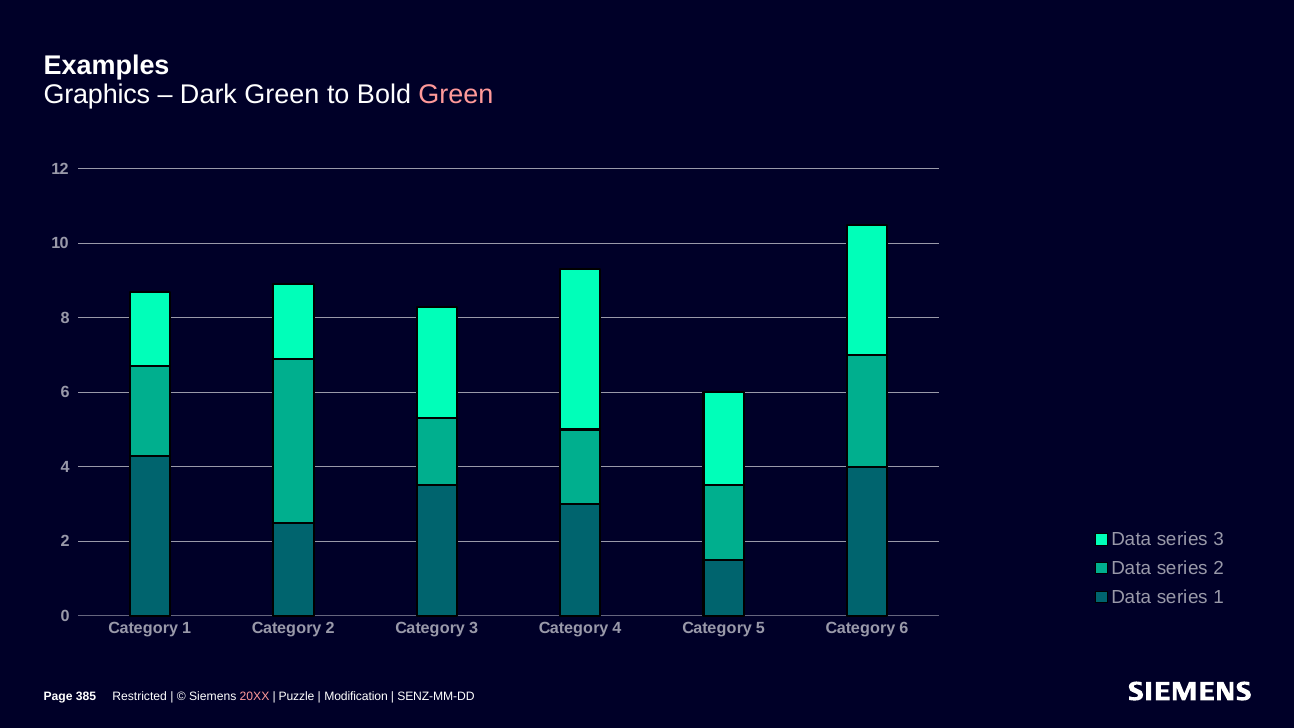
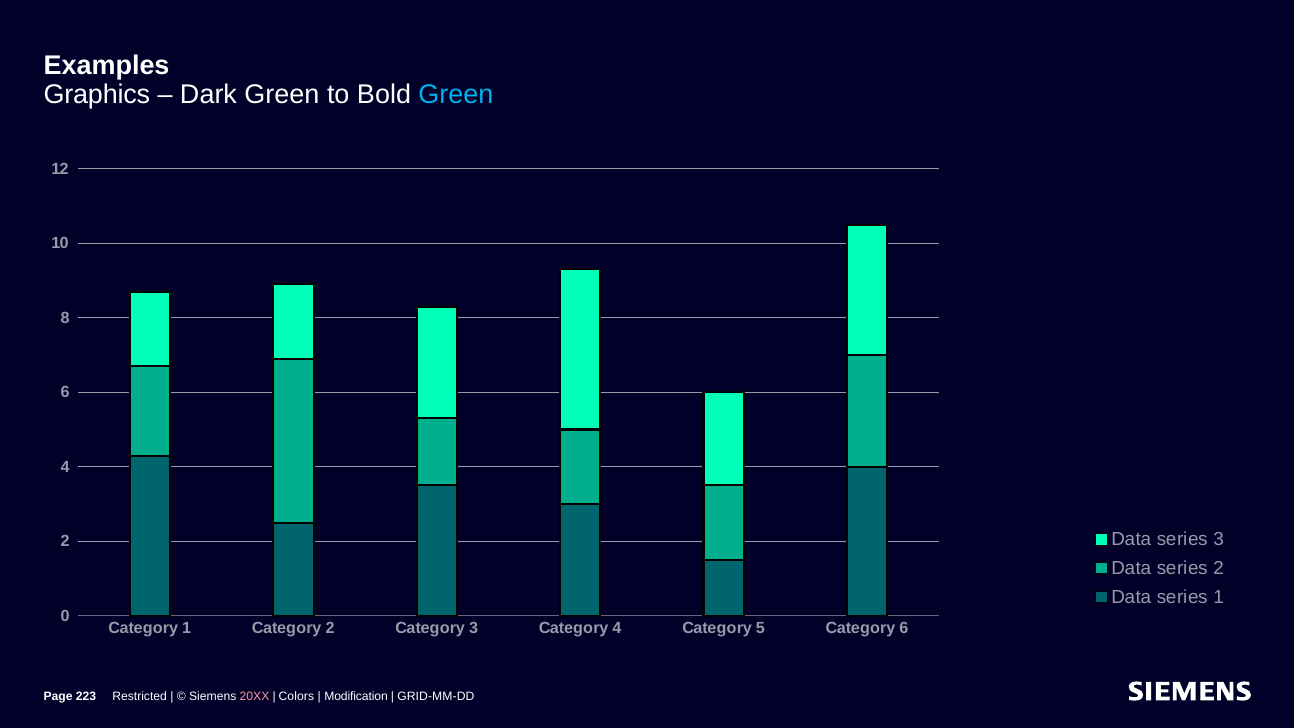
Green at (456, 94) colour: pink -> light blue
385: 385 -> 223
Puzzle: Puzzle -> Colors
SENZ-MM-DD: SENZ-MM-DD -> GRID-MM-DD
